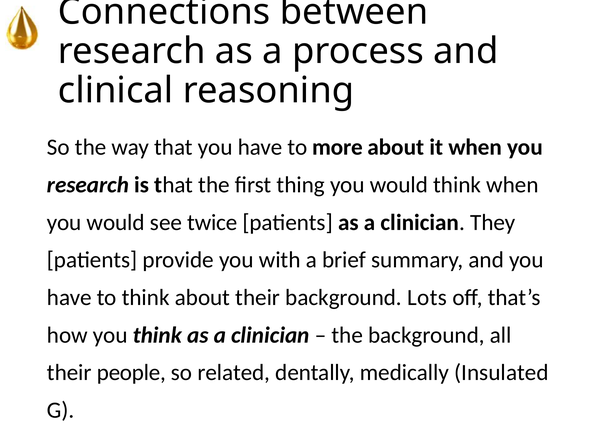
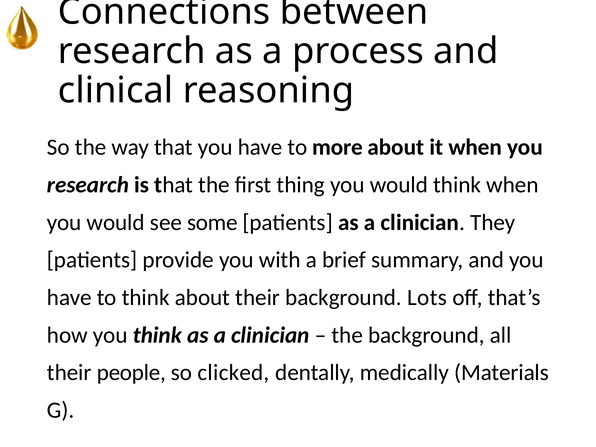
twice: twice -> some
related: related -> clicked
Insulated: Insulated -> Materials
